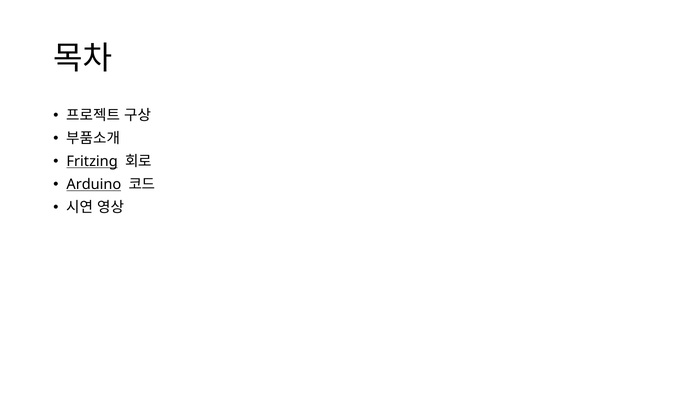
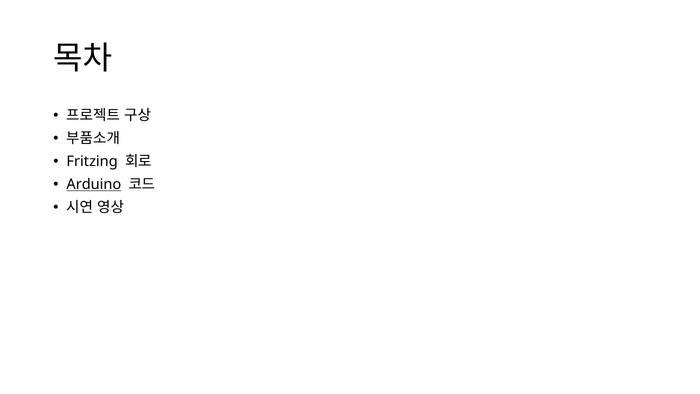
Fritzing underline: present -> none
